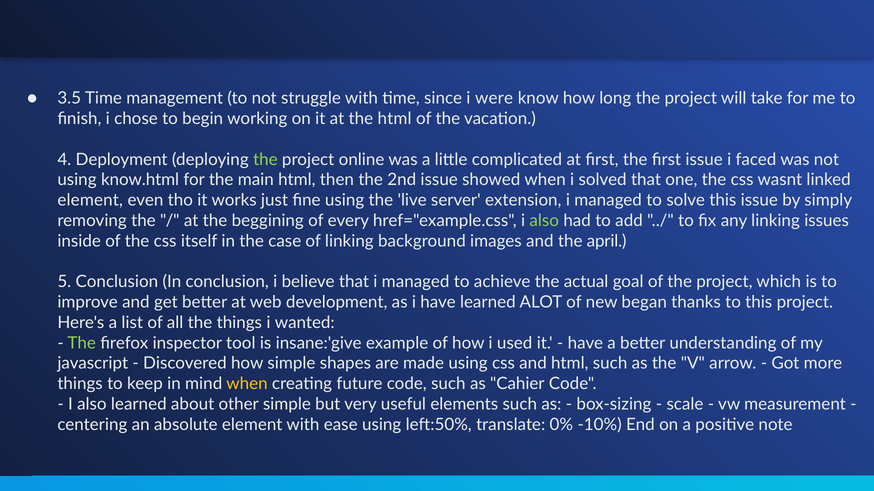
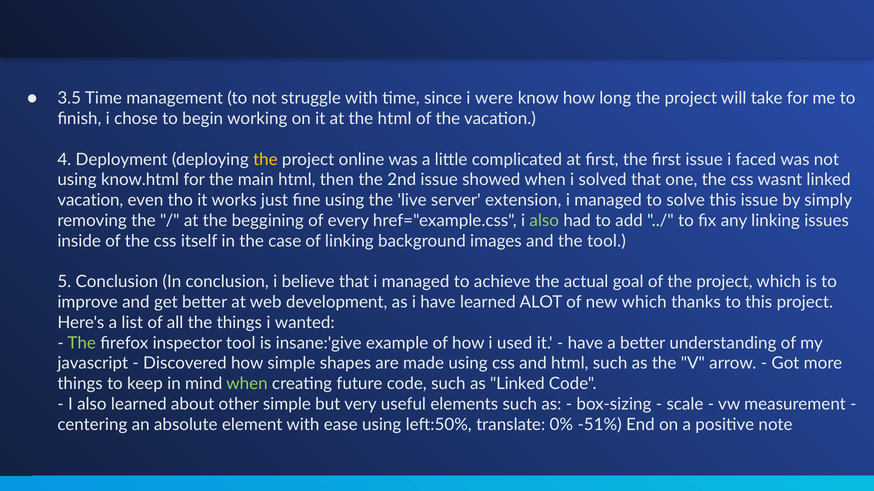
the at (265, 160) colour: light green -> yellow
element at (90, 201): element -> vacation
the april: april -> tool
new began: began -> which
when at (247, 384) colour: yellow -> light green
as Cahier: Cahier -> Linked
-10%: -10% -> -51%
